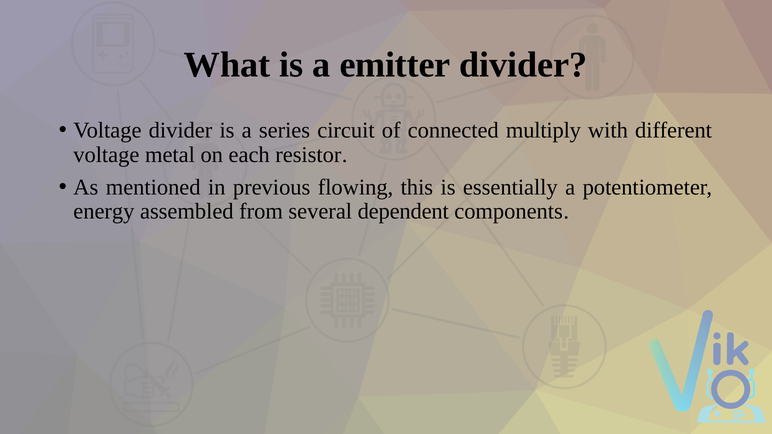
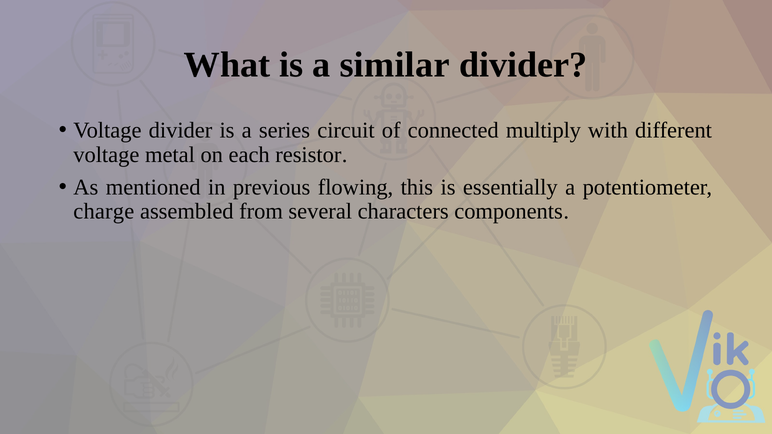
emitter: emitter -> similar
energy: energy -> charge
dependent: dependent -> characters
